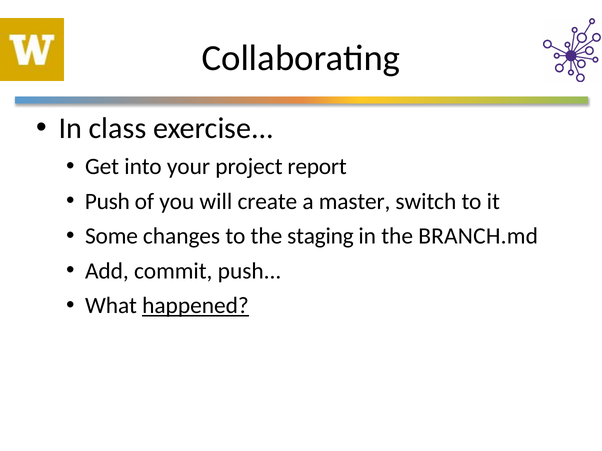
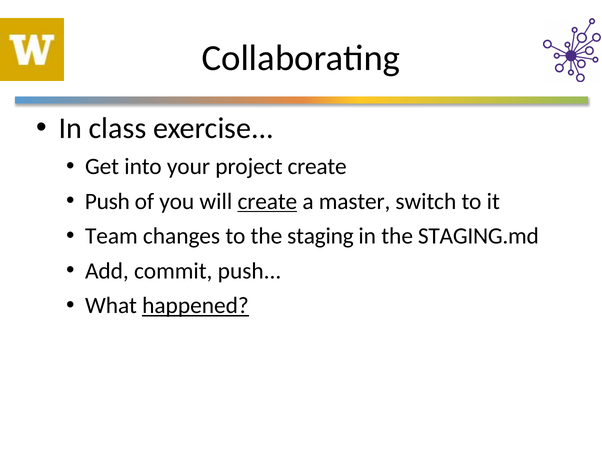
project report: report -> create
create at (267, 202) underline: none -> present
Some: Some -> Team
BRANCH.md: BRANCH.md -> STAGING.md
